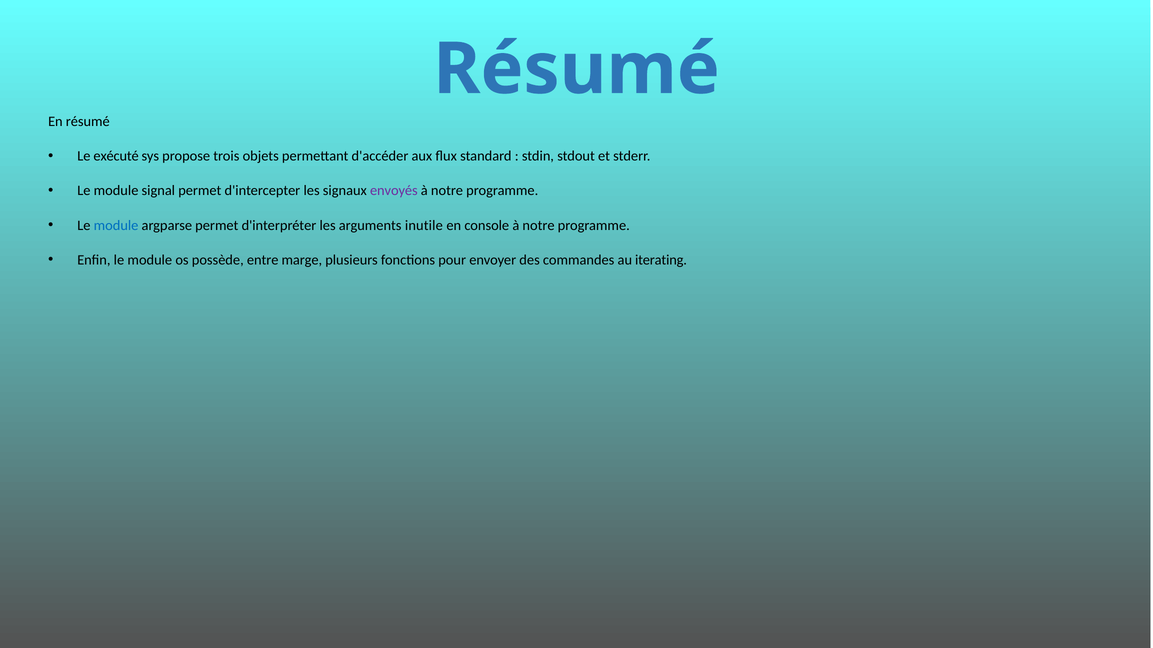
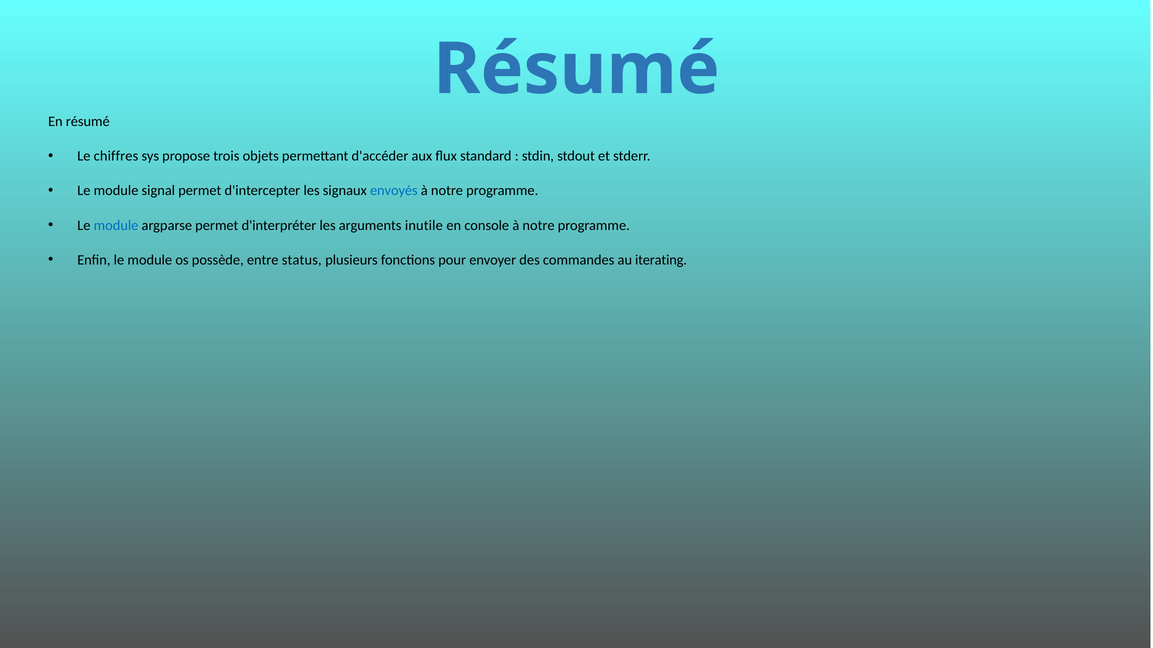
exécuté: exécuté -> chiffres
envoyés colour: purple -> blue
marge: marge -> status
